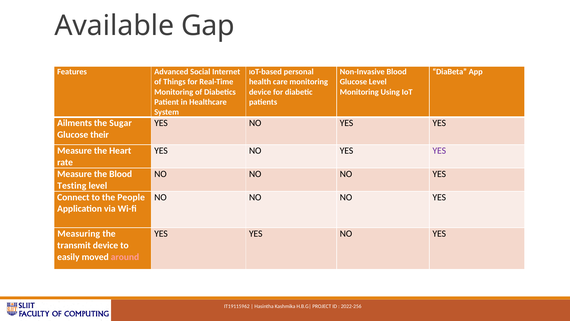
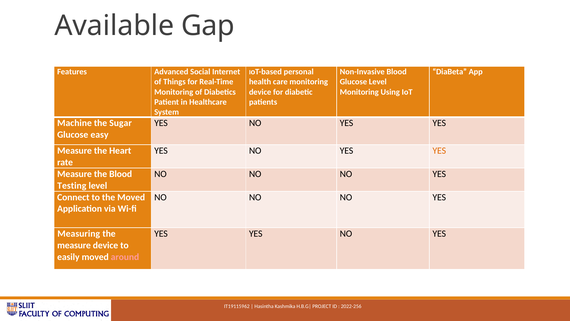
Ailments: Ailments -> Machine
their: their -> easy
YES at (439, 150) colour: purple -> orange
the People: People -> Moved
transmit at (74, 245): transmit -> measure
